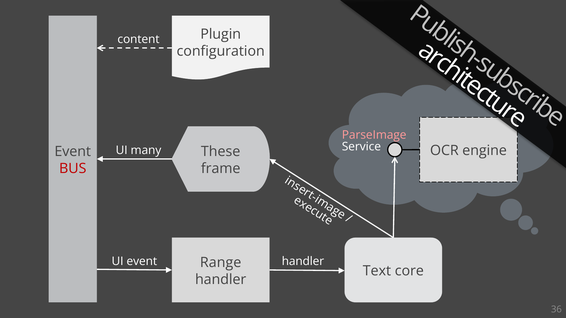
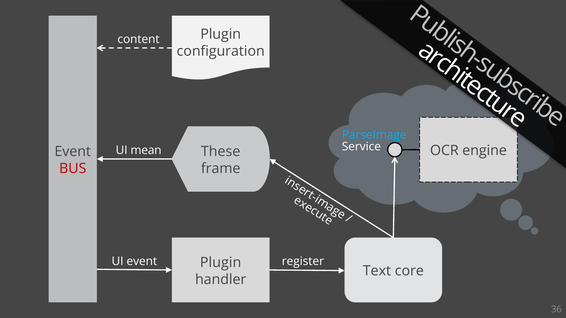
ParseImage colour: pink -> light blue
many: many -> mean
event handler: handler -> register
Range at (221, 263): Range -> Plugin
